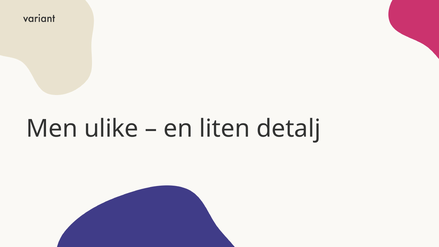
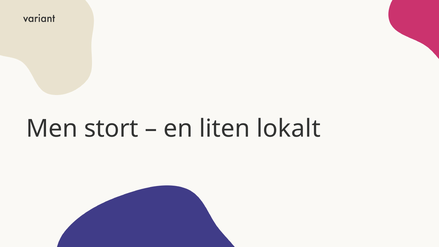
ulike: ulike -> stort
detalj: detalj -> lokalt
